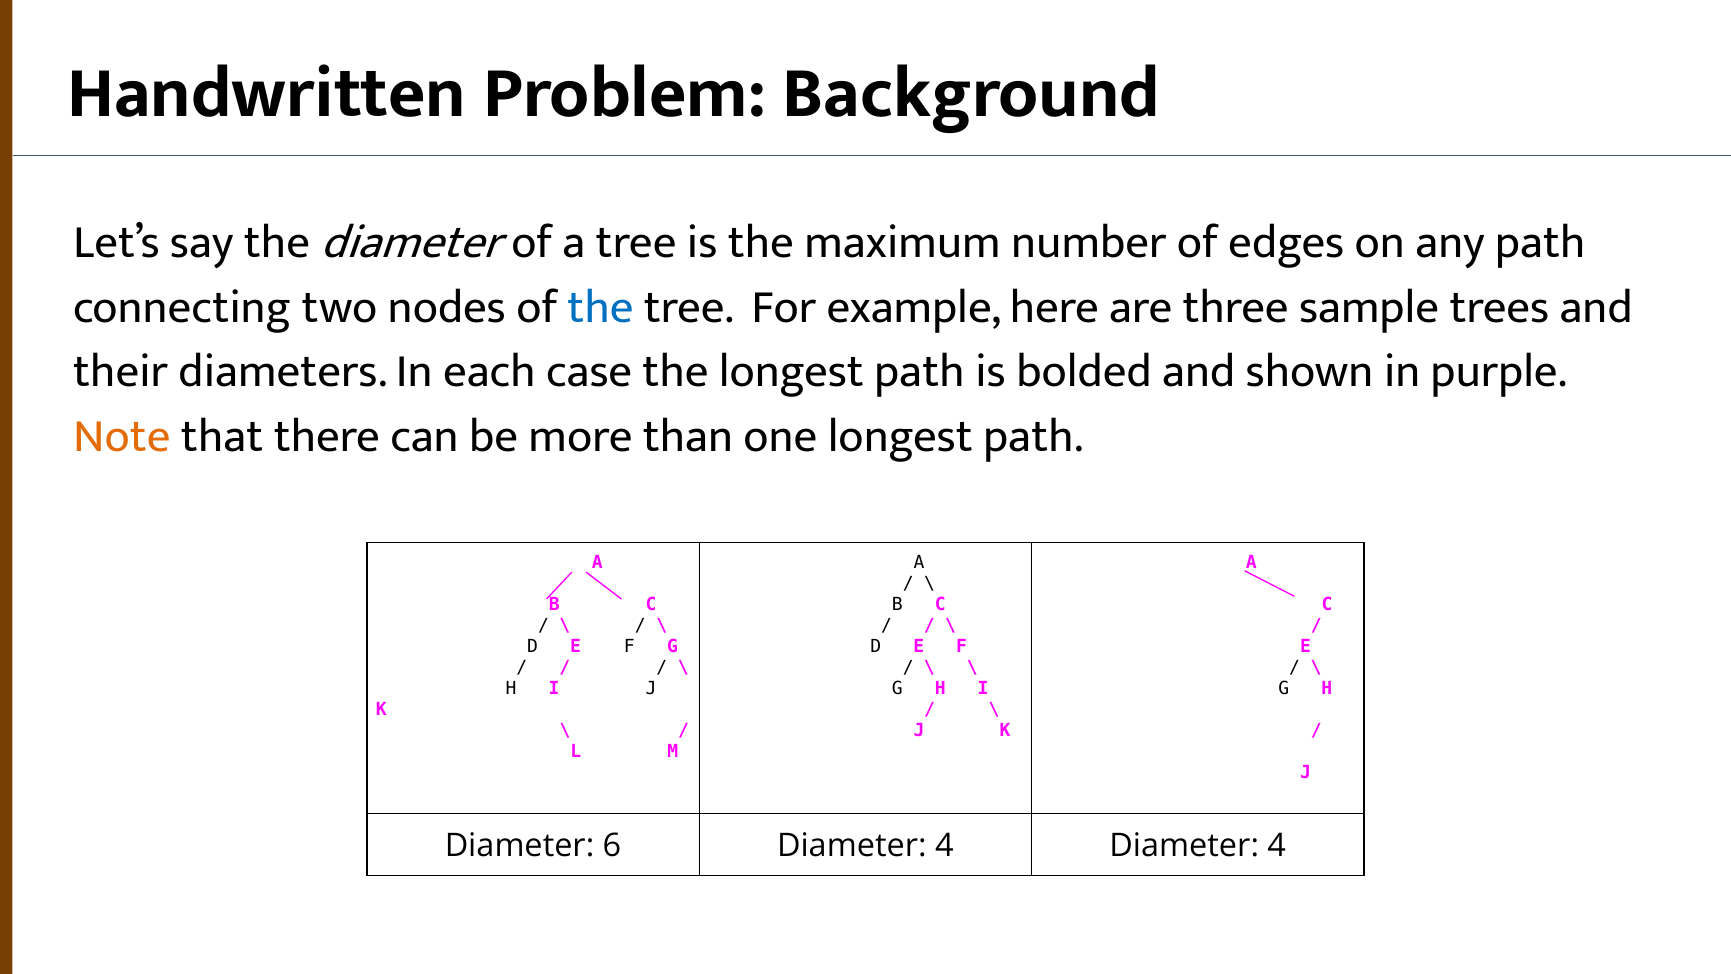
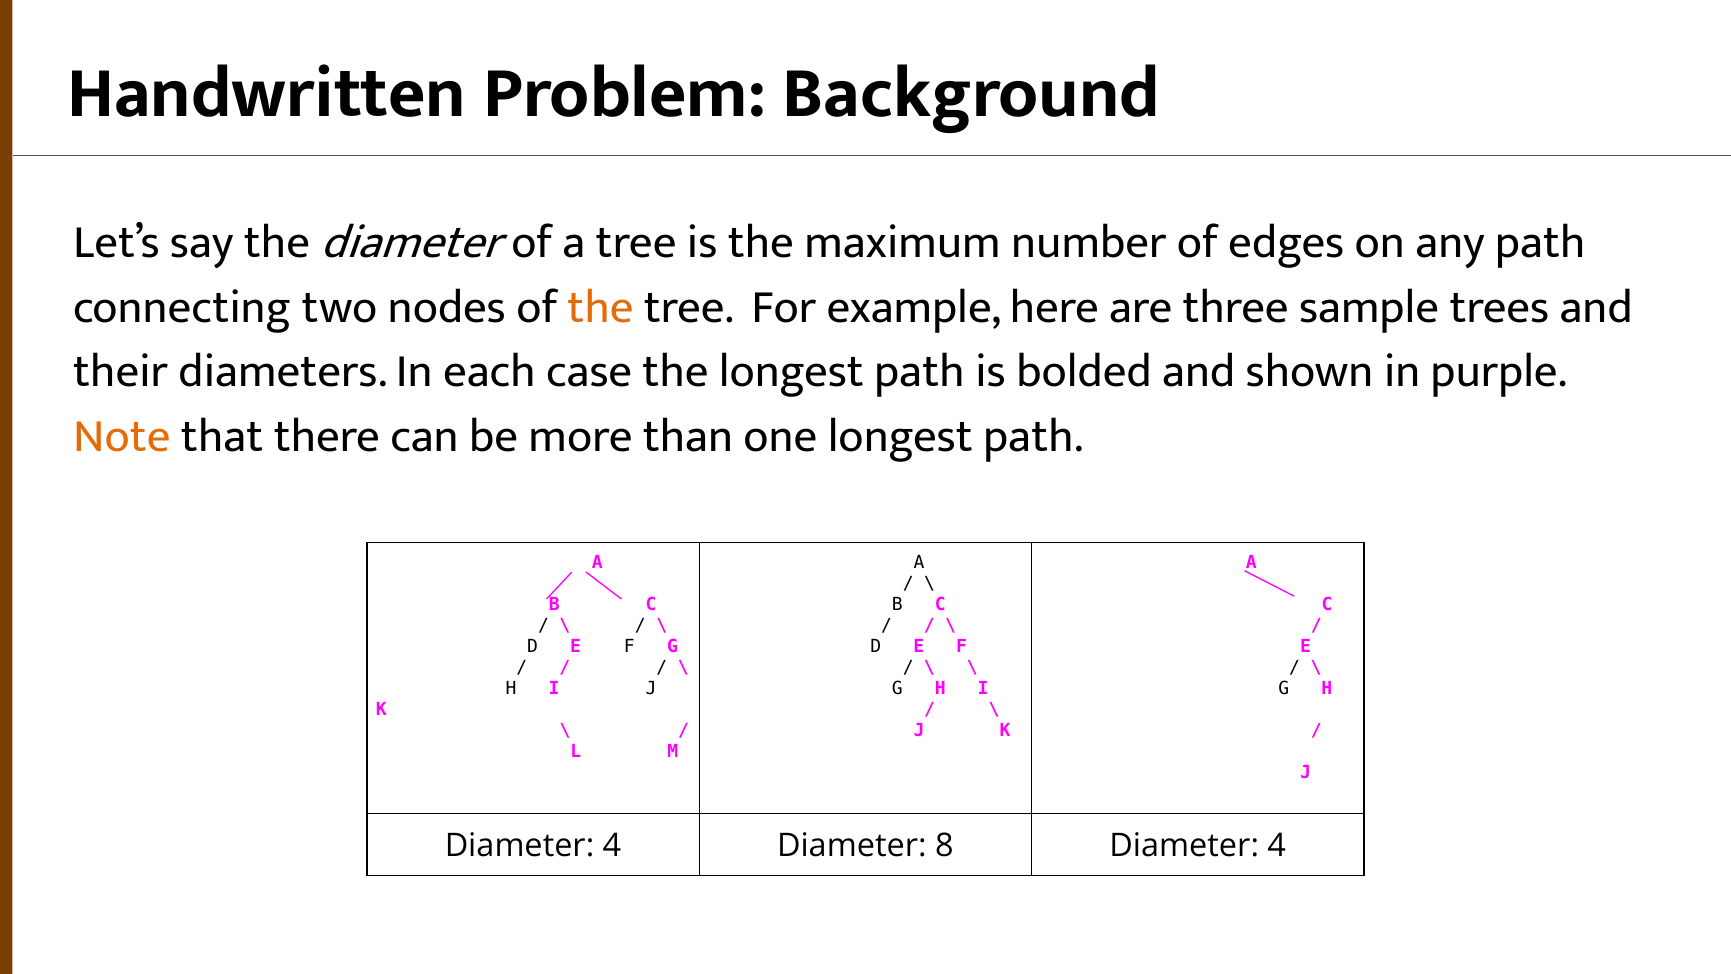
the at (600, 307) colour: blue -> orange
6 at (612, 846): 6 -> 4
4 at (944, 846): 4 -> 8
